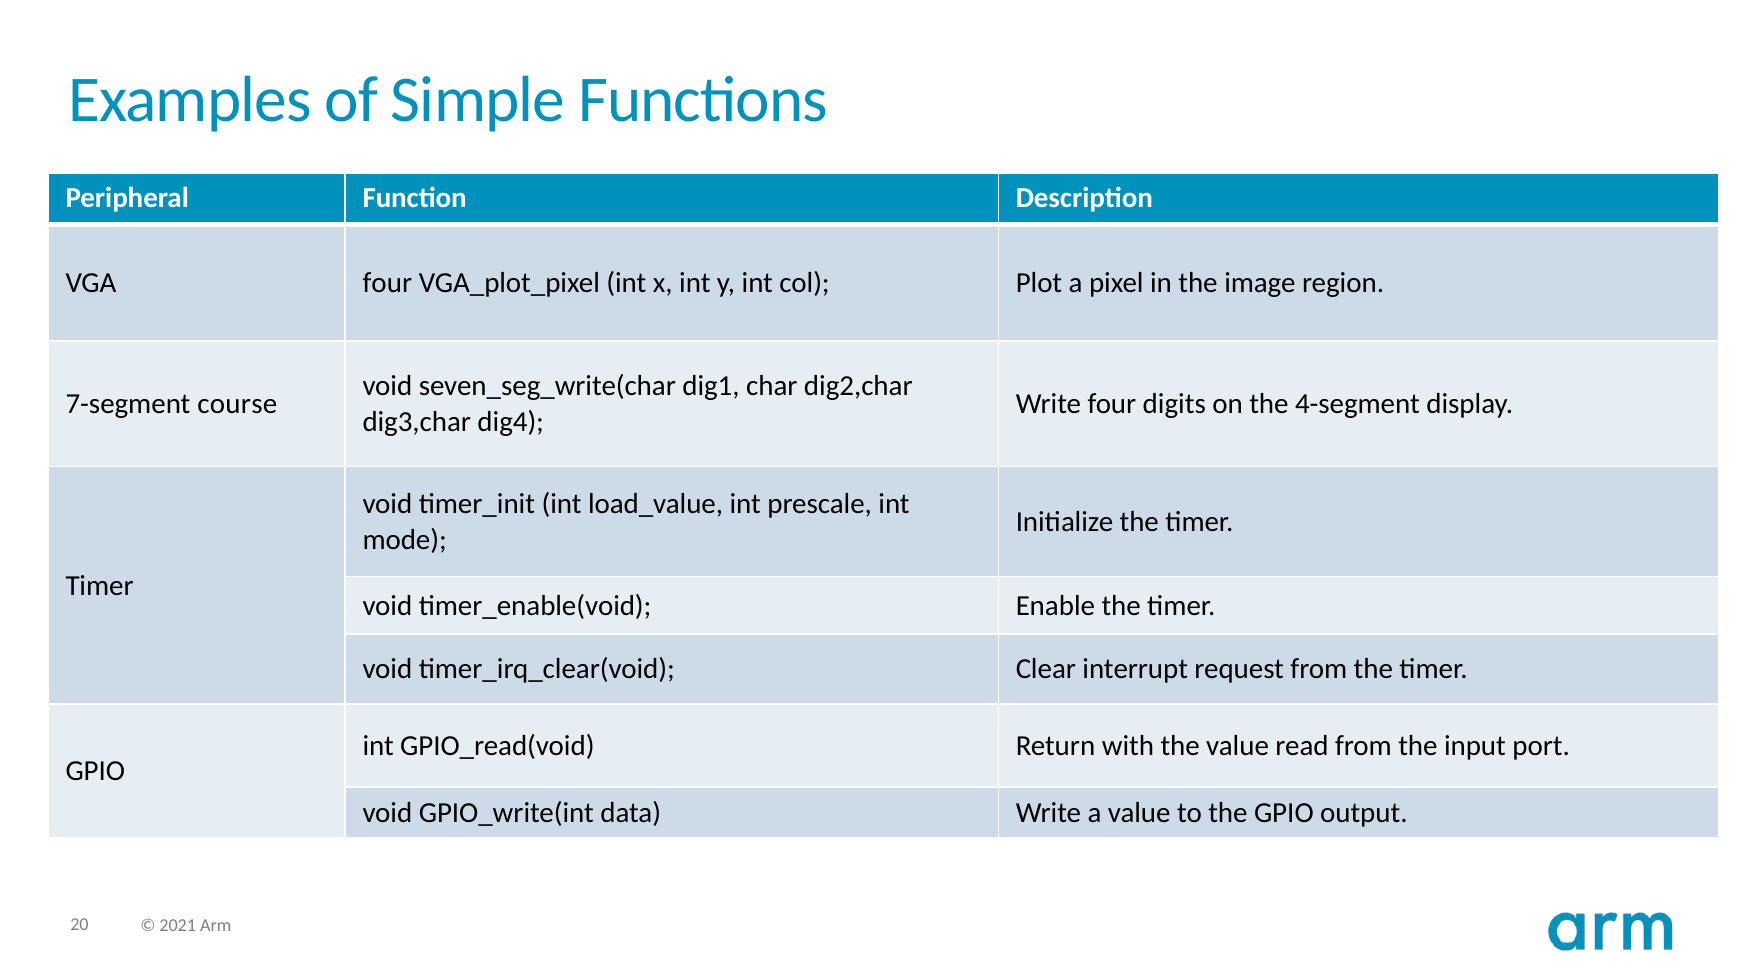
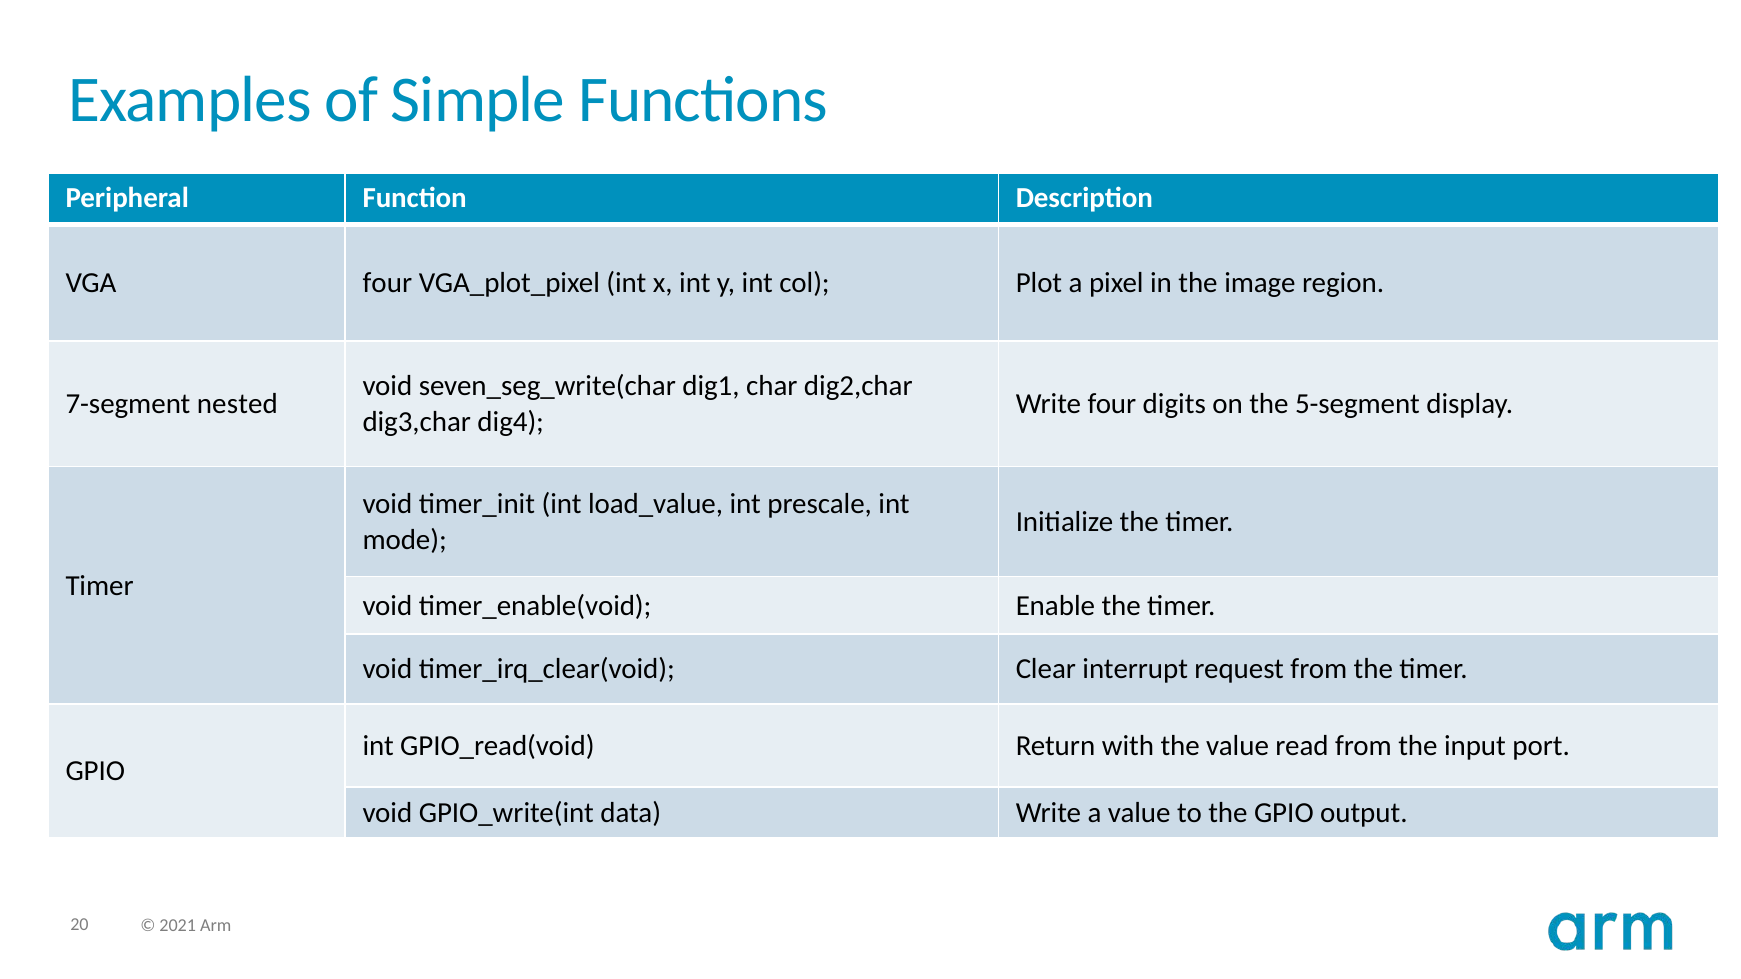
course: course -> nested
4-segment: 4-segment -> 5-segment
